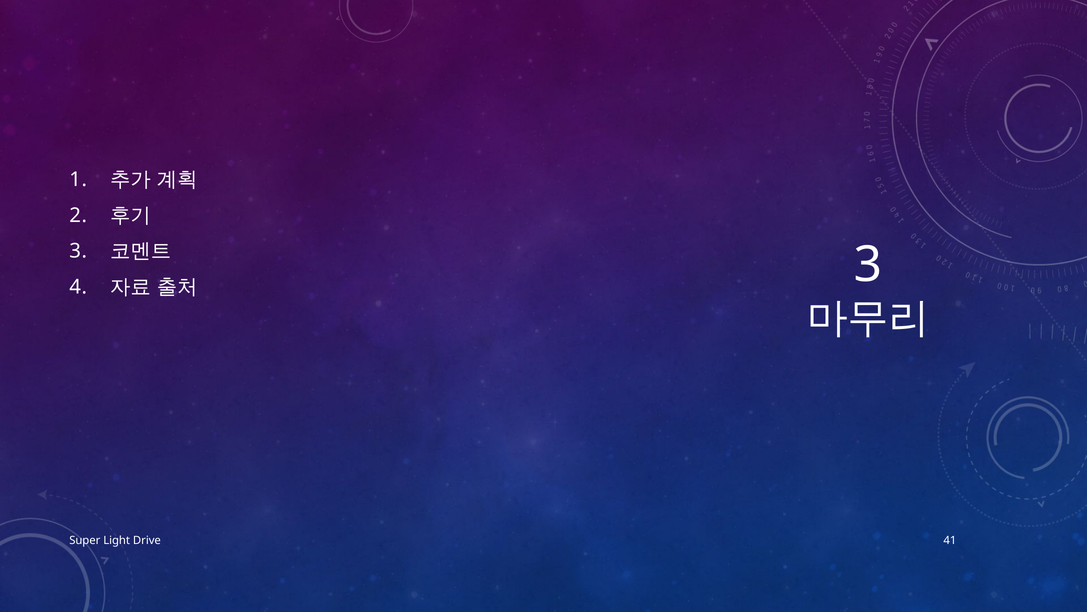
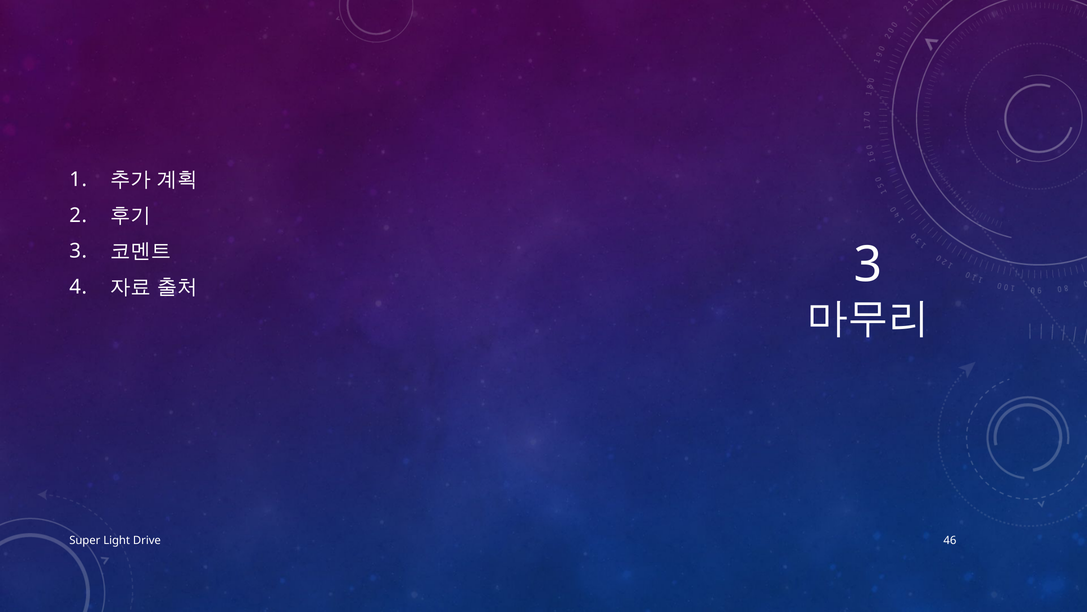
41: 41 -> 46
